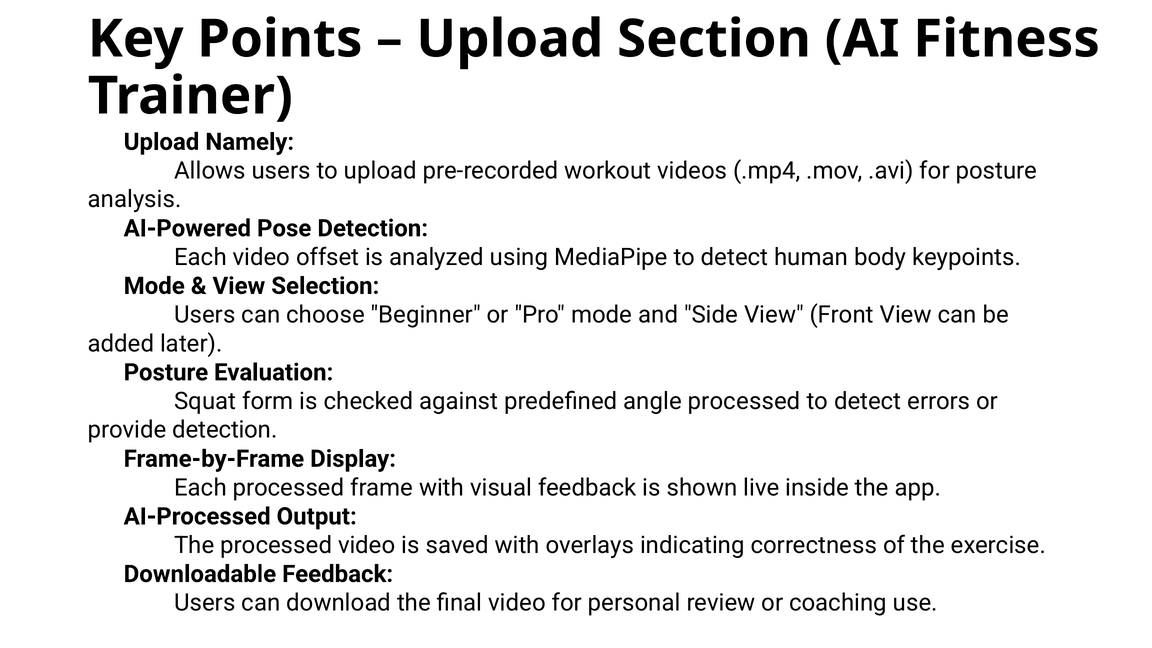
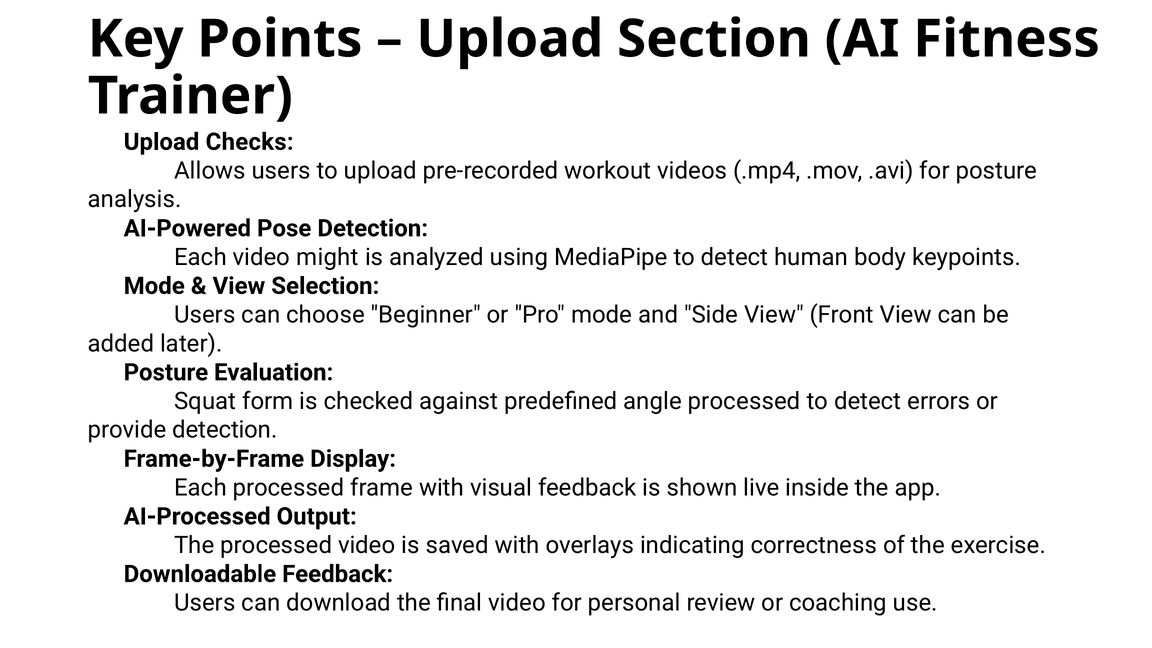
Namely: Namely -> Checks
offset: offset -> might
